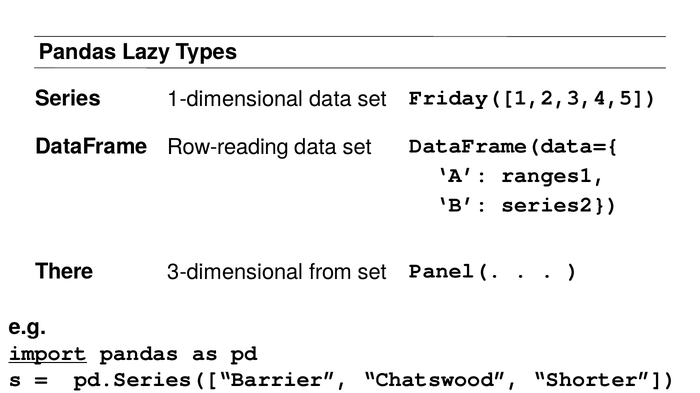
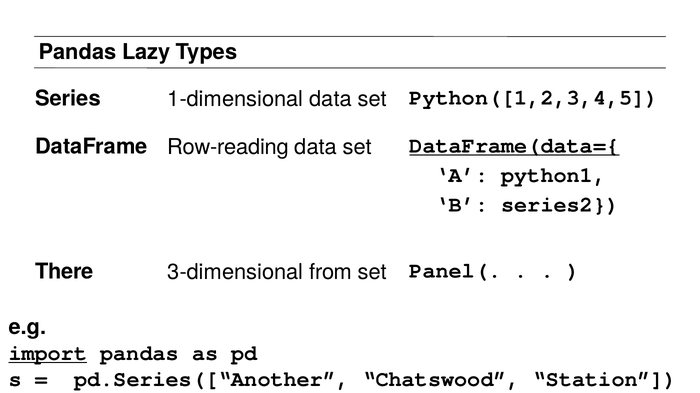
Friday([1,2,3,4,5: Friday([1,2,3,4,5 -> Python([1,2,3,4,5
DataFrame(data={ underline: none -> present
ranges1: ranges1 -> python1
pd.Series([“Barrier: pd.Series([“Barrier -> pd.Series([“Another
Shorter: Shorter -> Station
